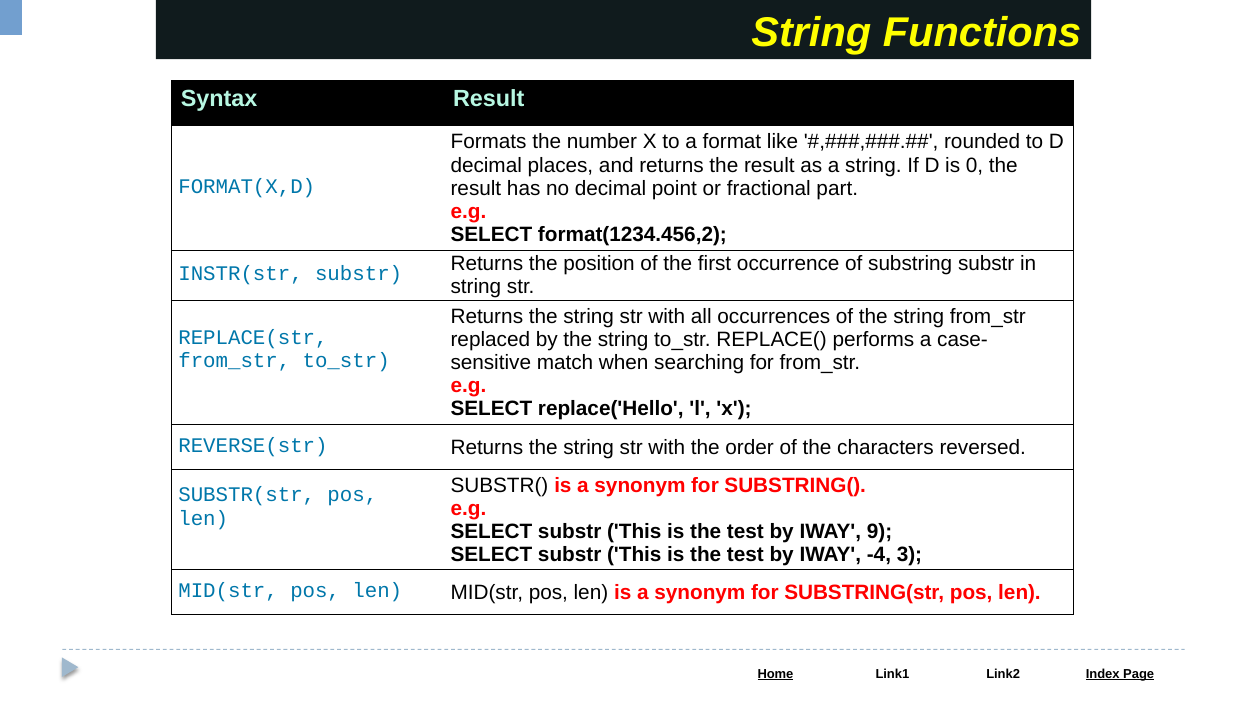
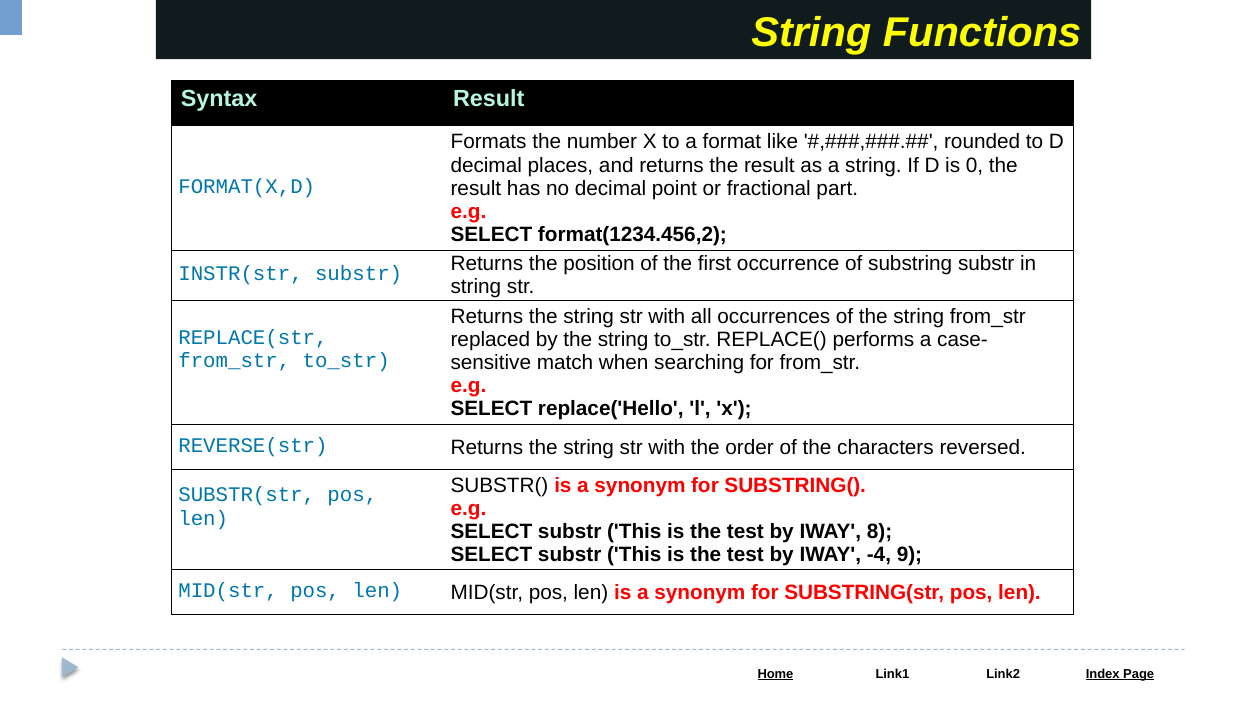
9: 9 -> 8
3: 3 -> 9
